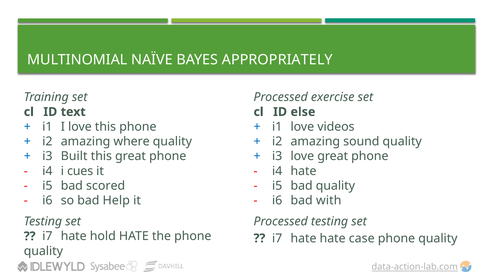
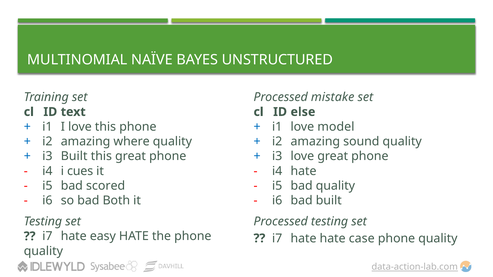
APPROPRIATELY: APPROPRIATELY -> UNSTRUCTURED
exercise: exercise -> mistake
videos: videos -> model
Help: Help -> Both
bad with: with -> built
hold: hold -> easy
